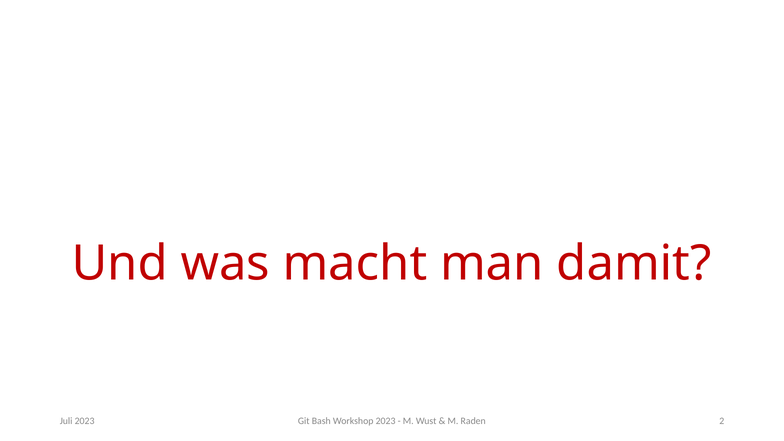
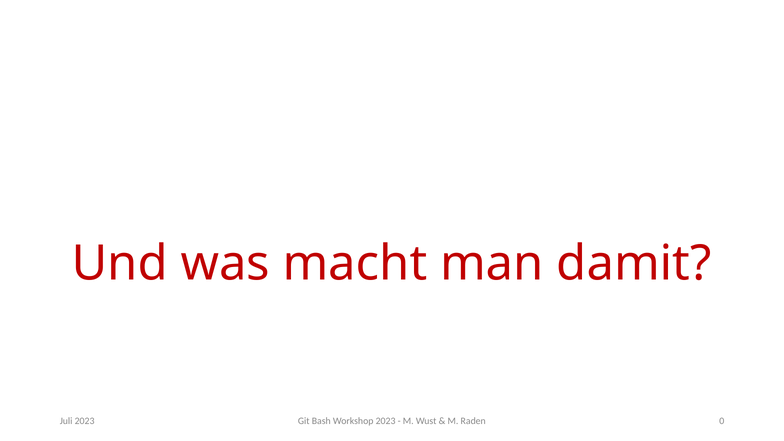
2: 2 -> 0
